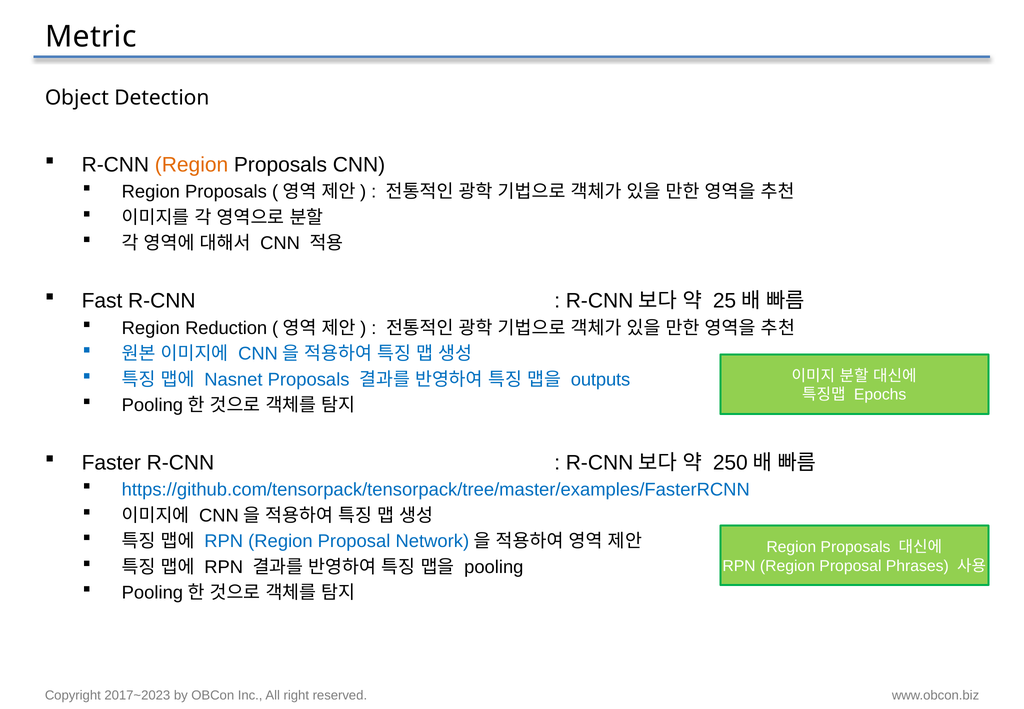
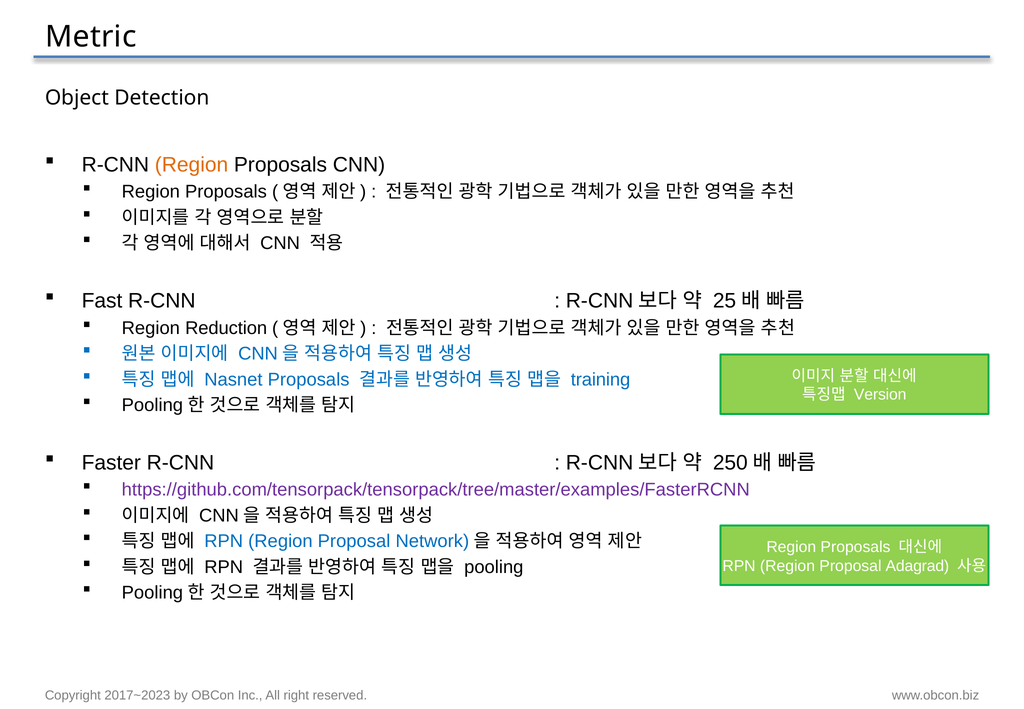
outputs: outputs -> training
Epochs: Epochs -> Version
https://github.com/tensorpack/tensorpack/tree/master/examples/FasterRCNN colour: blue -> purple
Phrases: Phrases -> Adagrad
